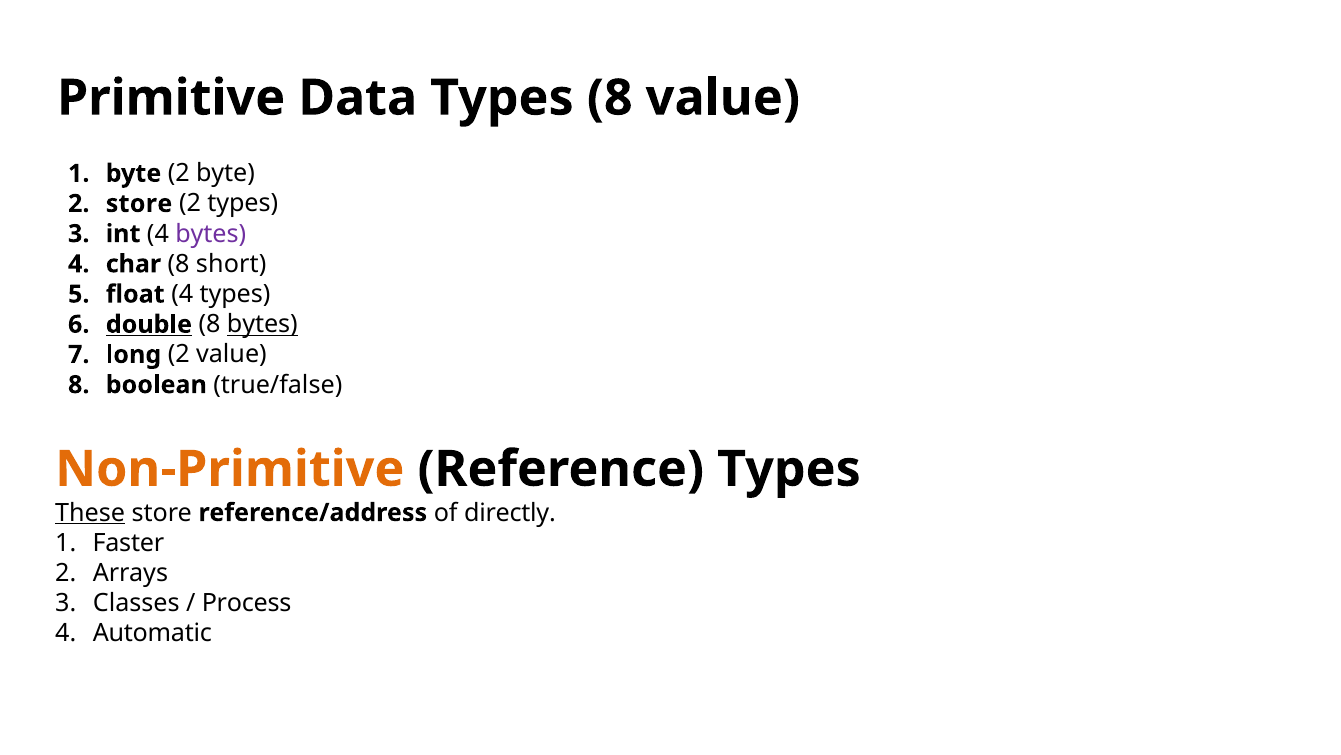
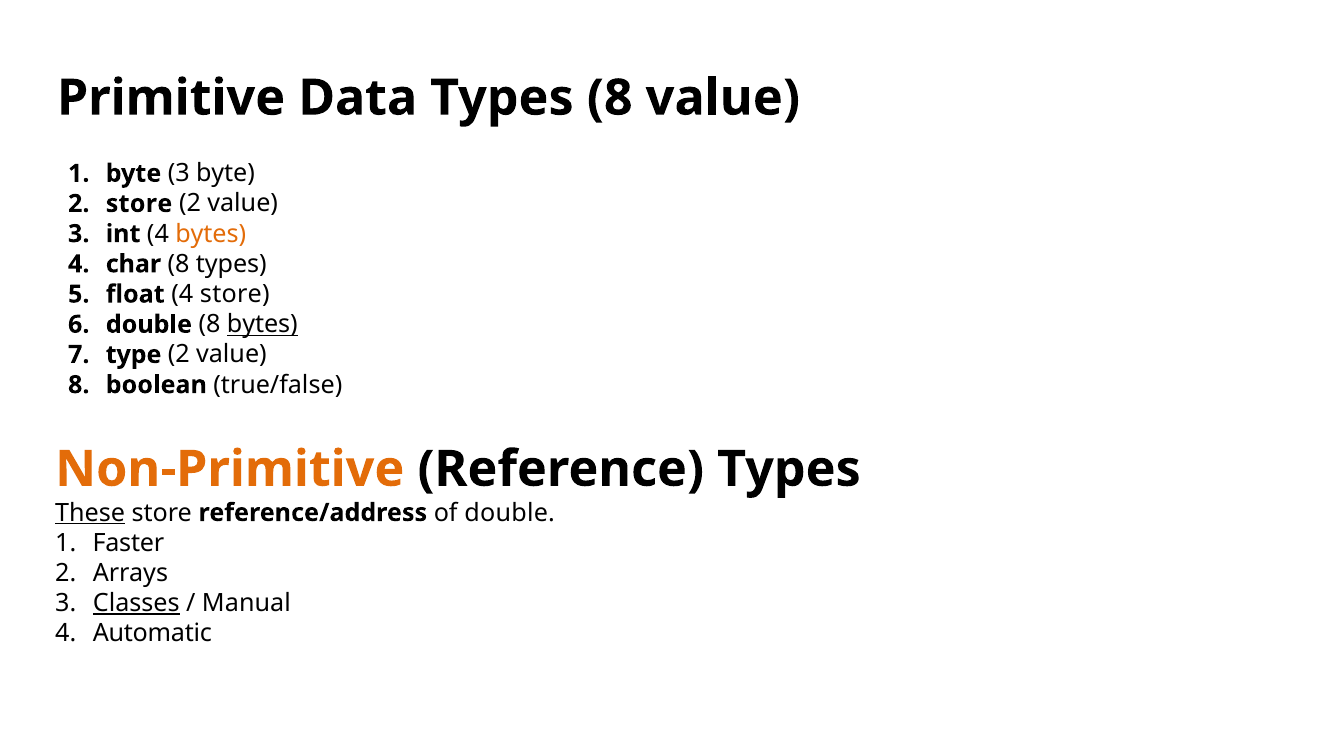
1 byte 2: 2 -> 3
types at (243, 203): types -> value
bytes at (211, 234) colour: purple -> orange
8 short: short -> types
4 types: types -> store
double at (149, 324) underline: present -> none
long: long -> type
of directly: directly -> double
Classes underline: none -> present
Process: Process -> Manual
